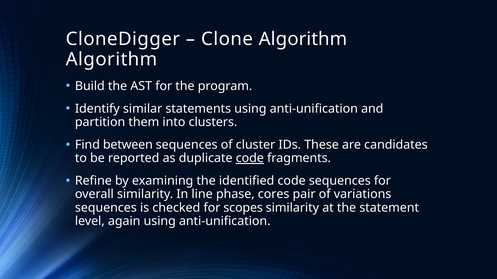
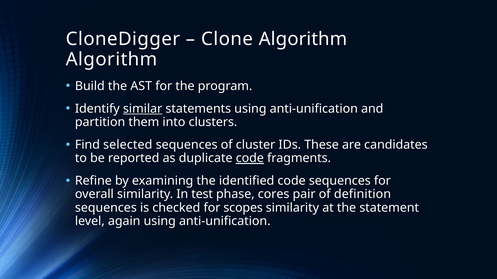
similar underline: none -> present
between: between -> selected
line: line -> test
variations: variations -> definition
